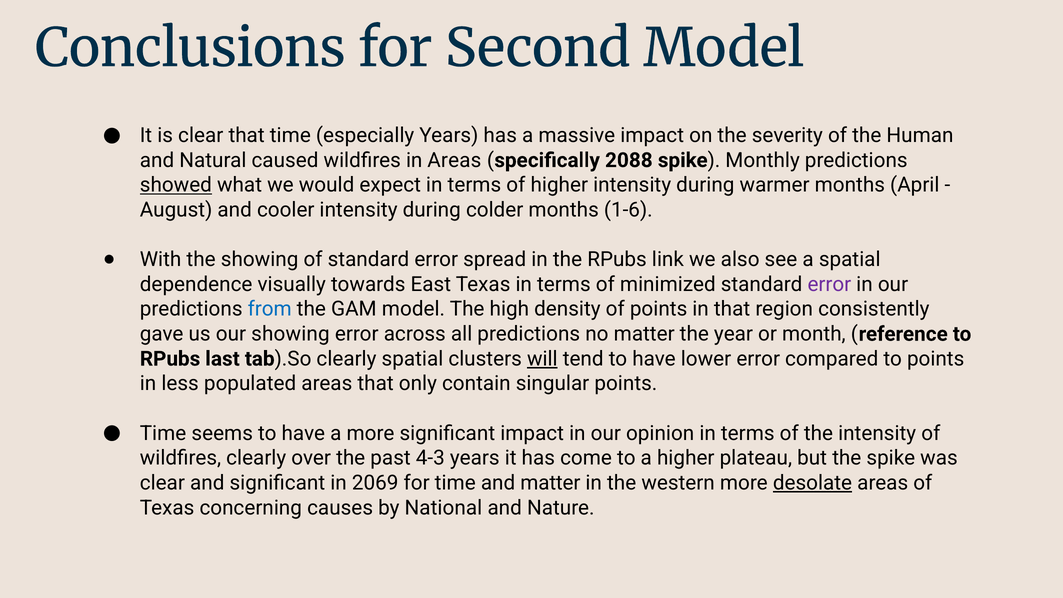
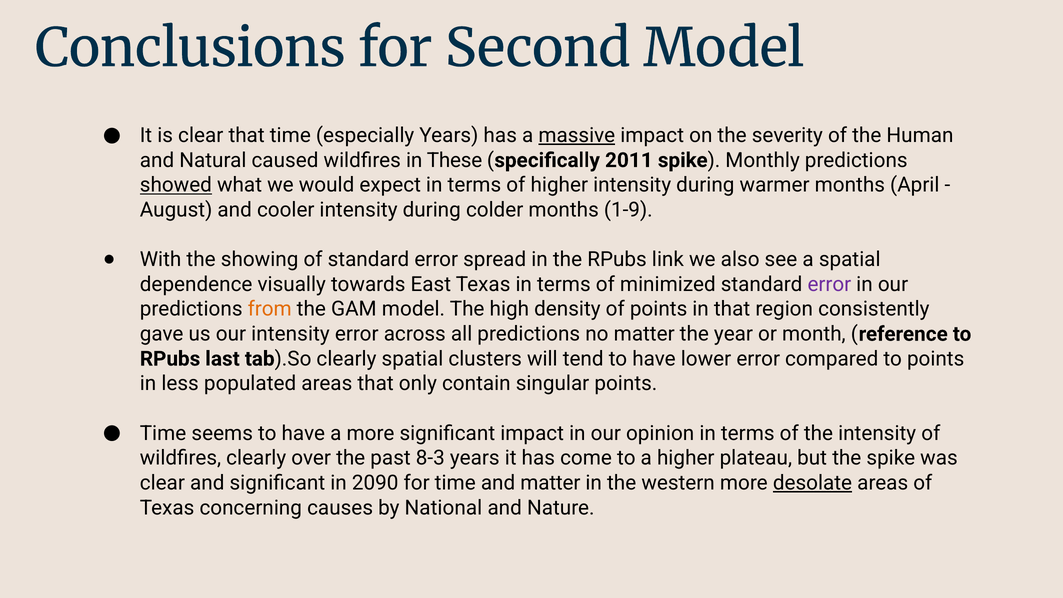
massive underline: none -> present
in Areas: Areas -> These
2088: 2088 -> 2011
1-6: 1-6 -> 1-9
from colour: blue -> orange
our showing: showing -> intensity
will underline: present -> none
4-3: 4-3 -> 8-3
2069: 2069 -> 2090
